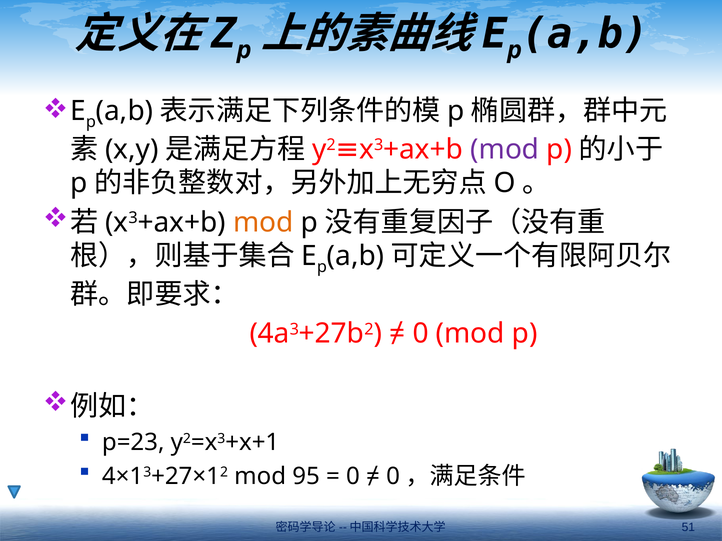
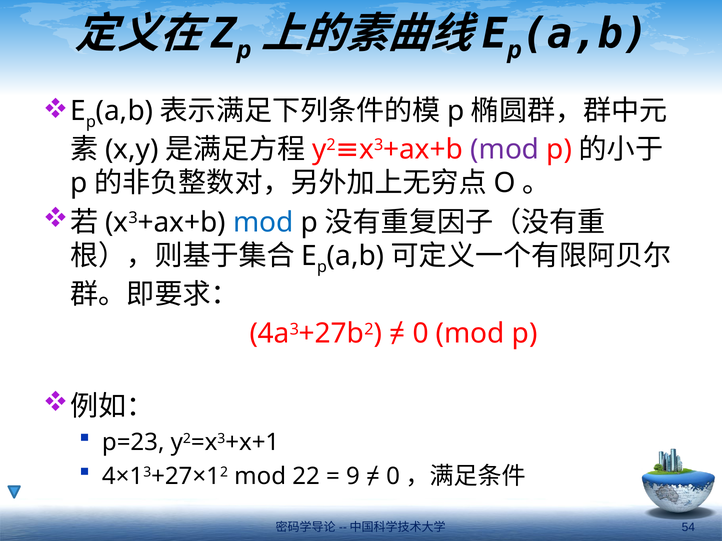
mod at (263, 223) colour: orange -> blue
95: 95 -> 22
0 at (353, 477): 0 -> 9
51: 51 -> 54
